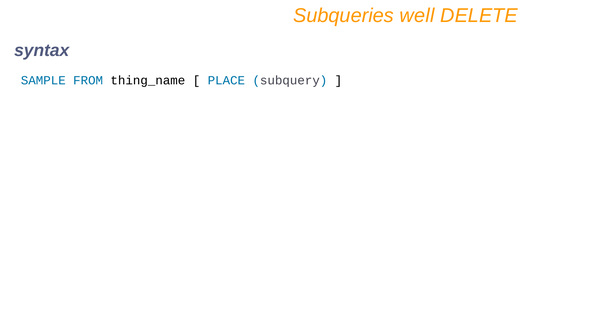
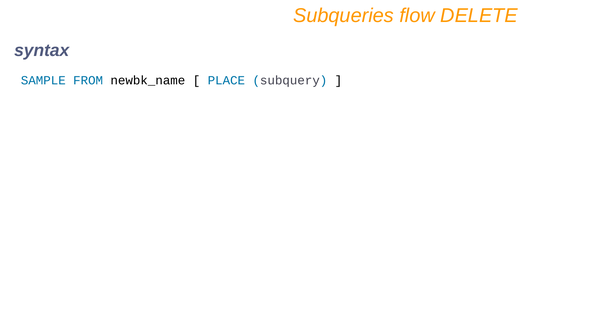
well: well -> flow
thing_name: thing_name -> newbk_name
